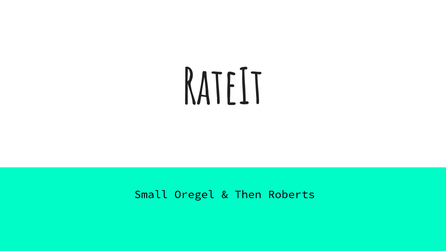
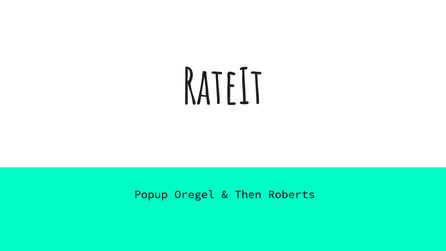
Small: Small -> Popup
